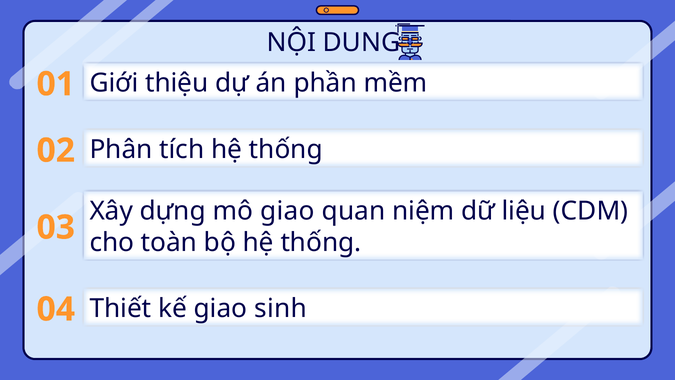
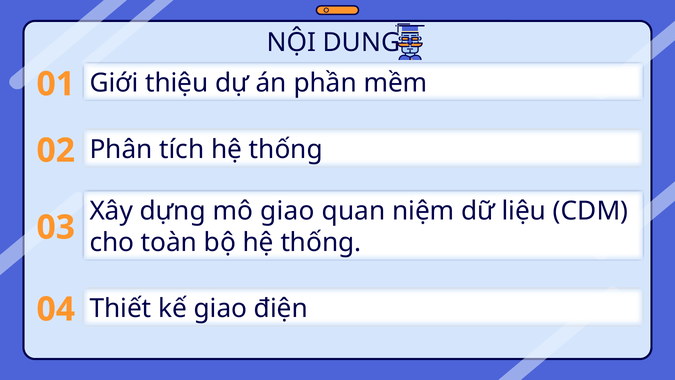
sinh: sinh -> điện
